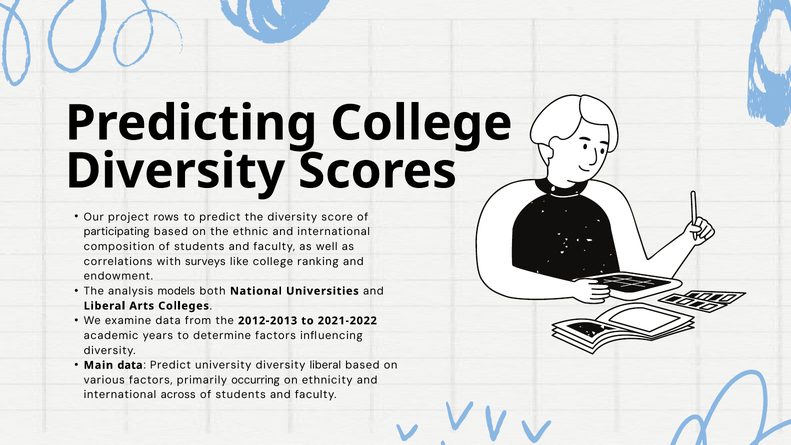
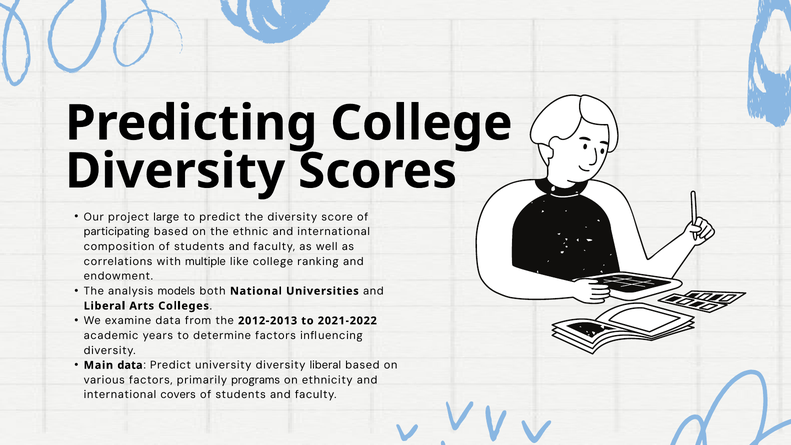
rows: rows -> large
surveys: surveys -> multiple
occurring: occurring -> programs
across: across -> covers
